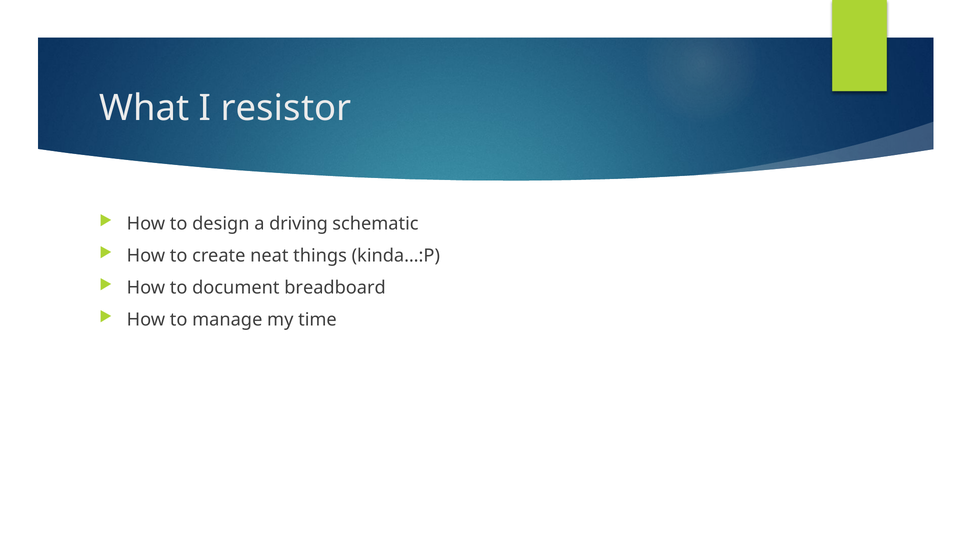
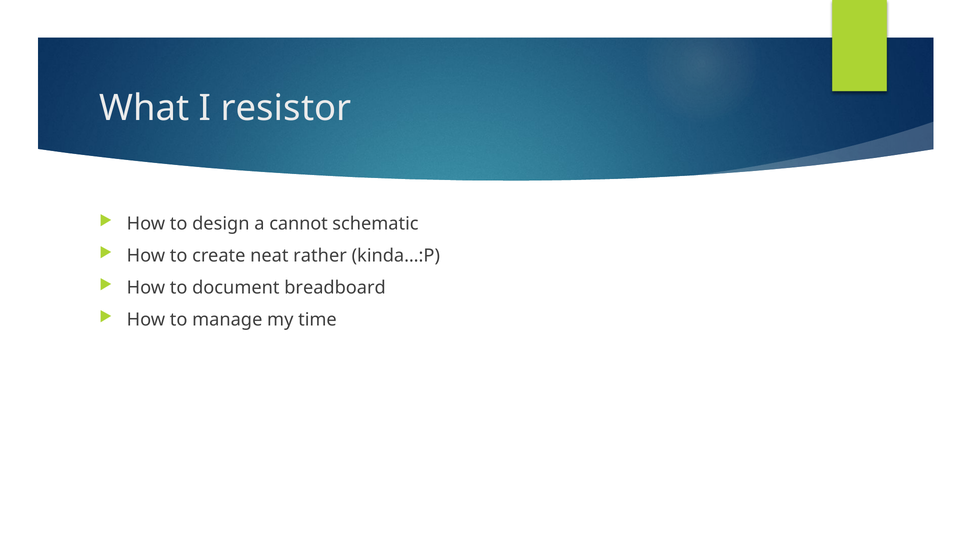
driving: driving -> cannot
things: things -> rather
